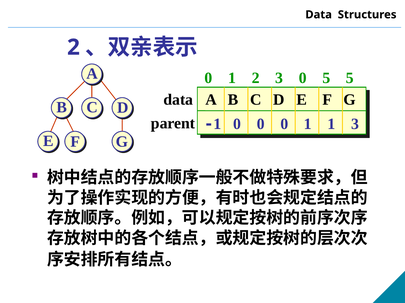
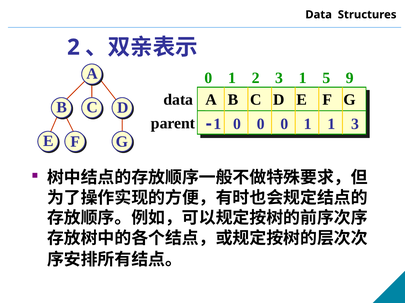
2 3 0: 0 -> 1
5 5: 5 -> 9
